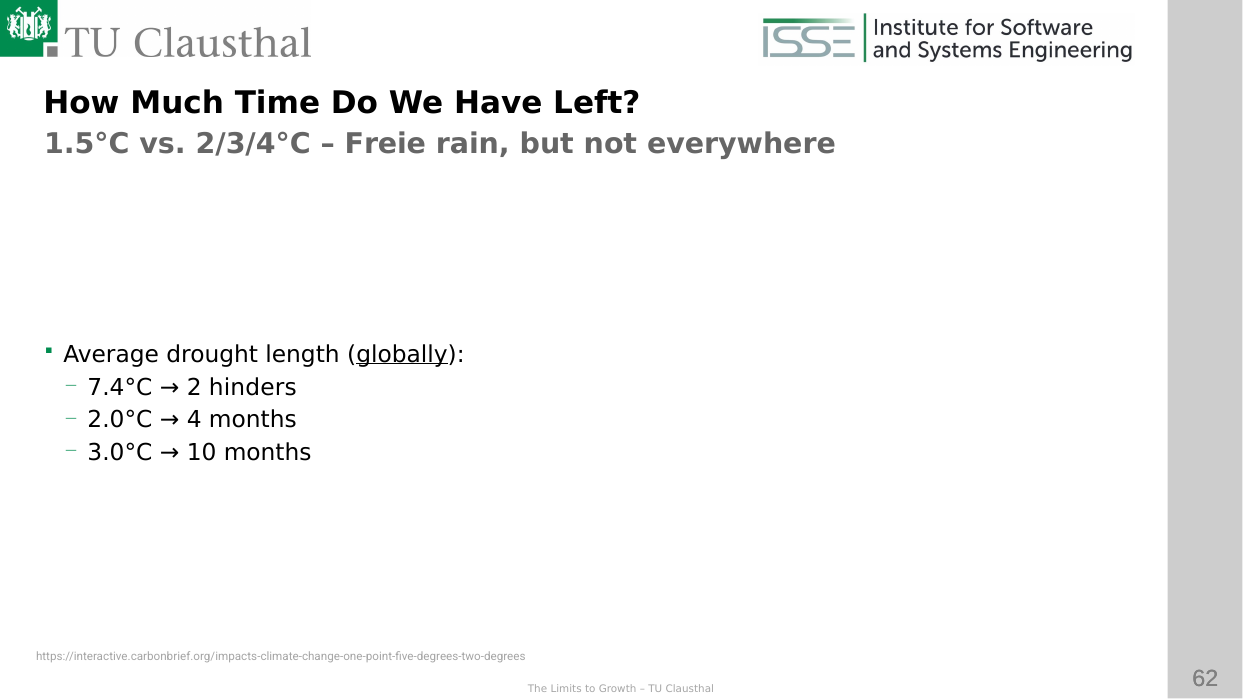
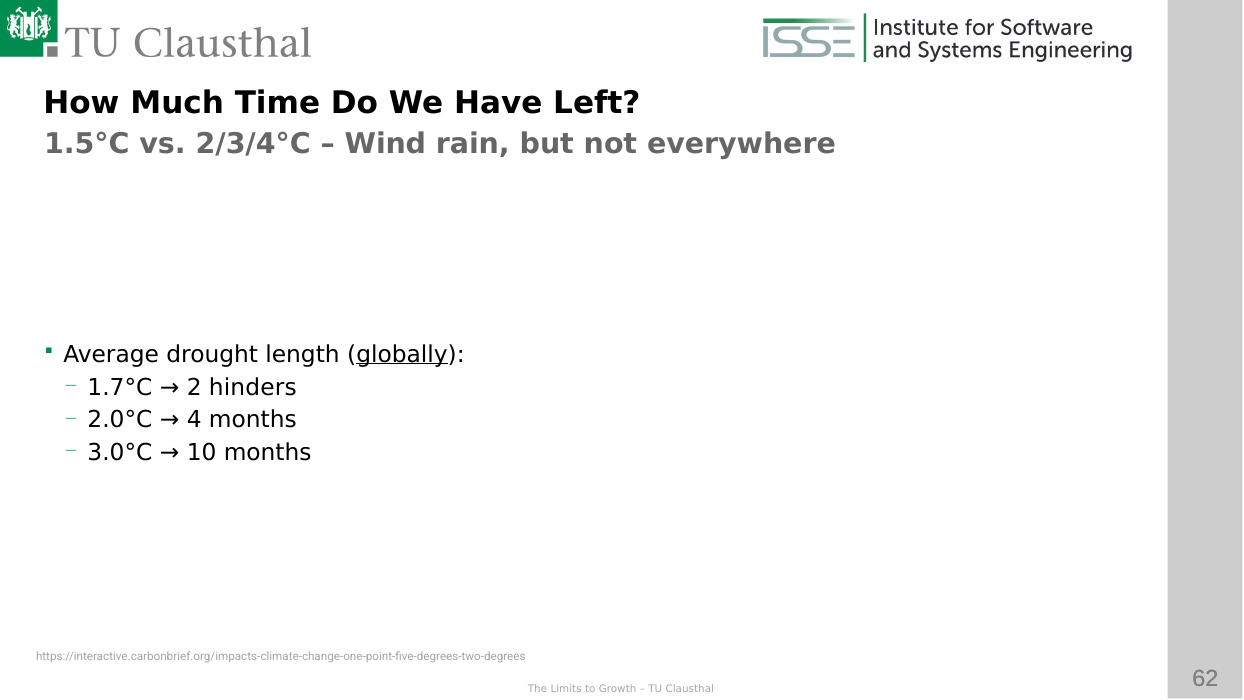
Freie: Freie -> Wind
7.4°C: 7.4°C -> 1.7°C
